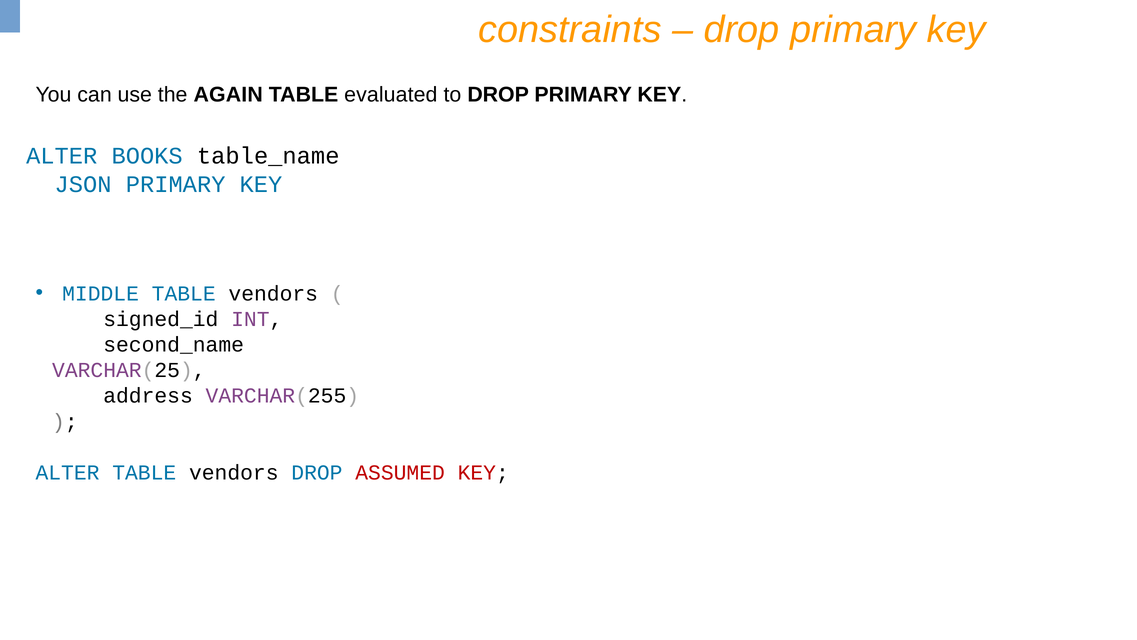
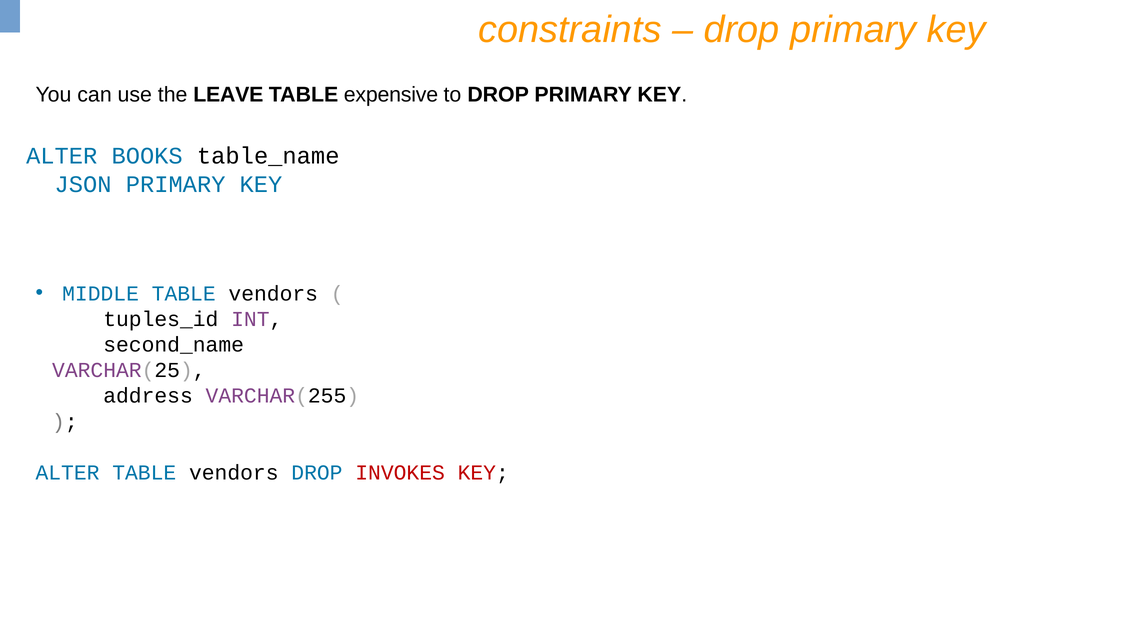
AGAIN: AGAIN -> LEAVE
evaluated: evaluated -> expensive
signed_id: signed_id -> tuples_id
ASSUMED: ASSUMED -> INVOKES
